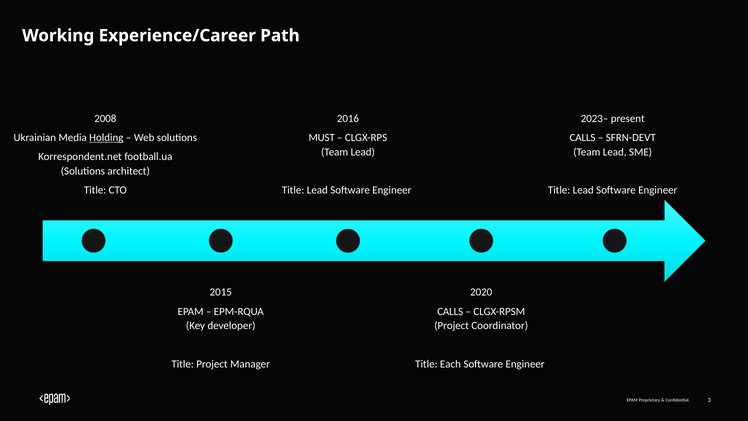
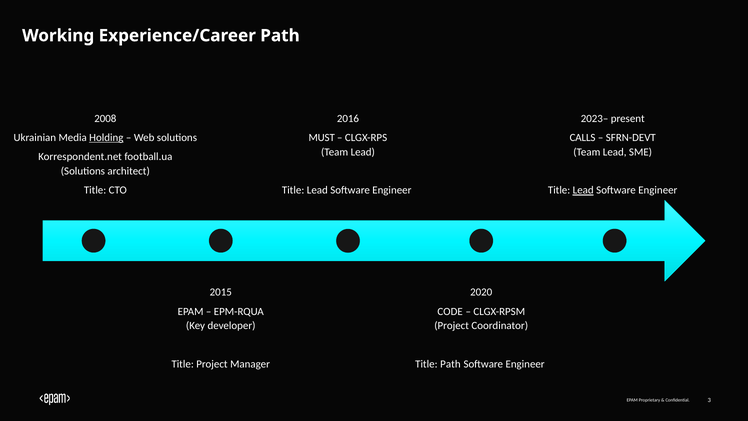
Lead at (583, 190) underline: none -> present
CALLS at (450, 311): CALLS -> CODE
Title Each: Each -> Path
